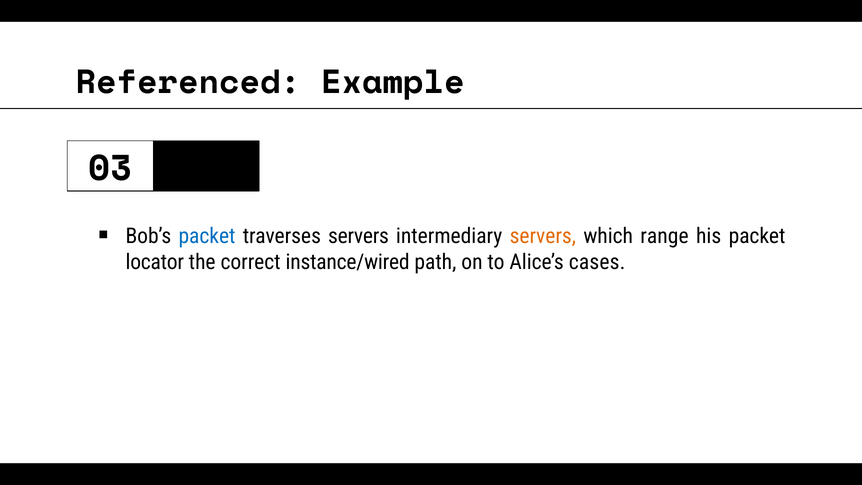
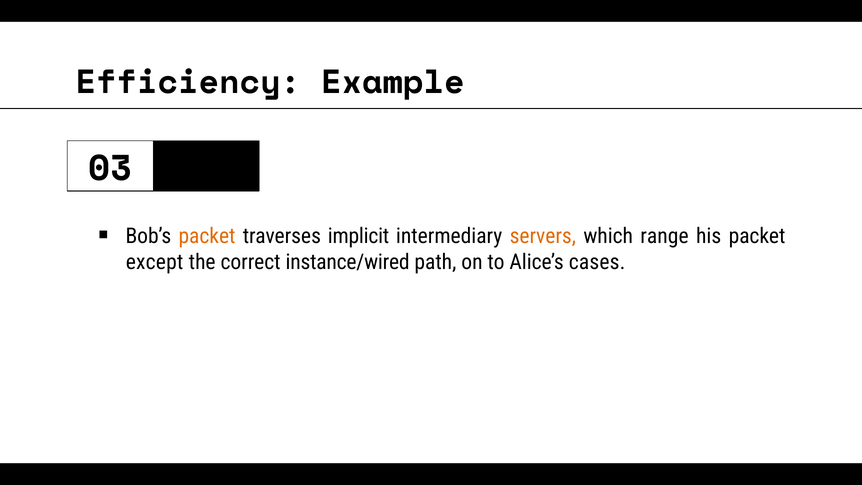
Referenced: Referenced -> Efficiency
packet at (207, 236) colour: blue -> orange
traverses servers: servers -> implicit
locator: locator -> except
